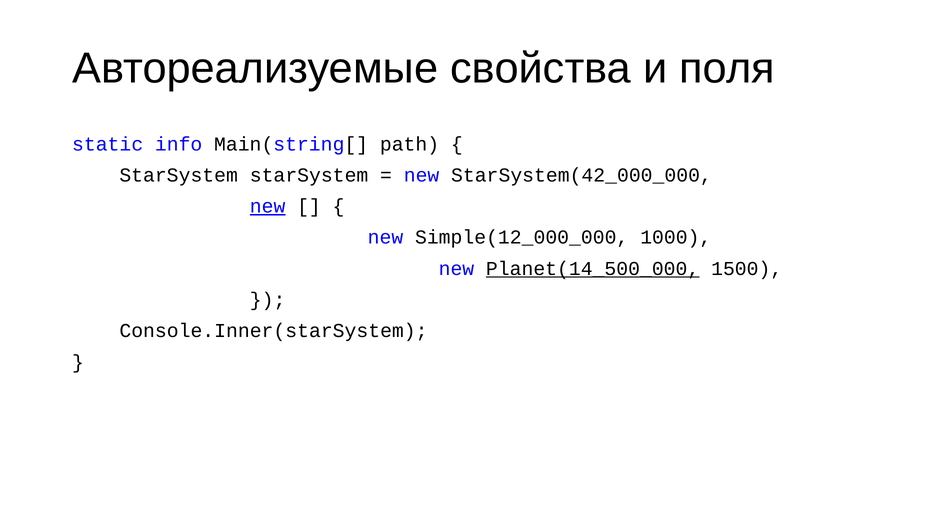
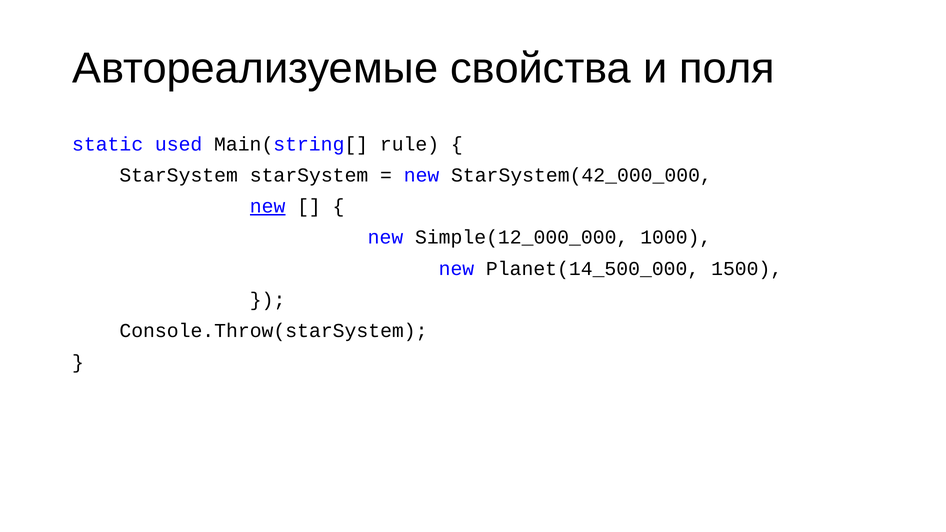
info: info -> used
path: path -> rule
Planet(14_500_000 underline: present -> none
Console.Inner(starSystem: Console.Inner(starSystem -> Console.Throw(starSystem
